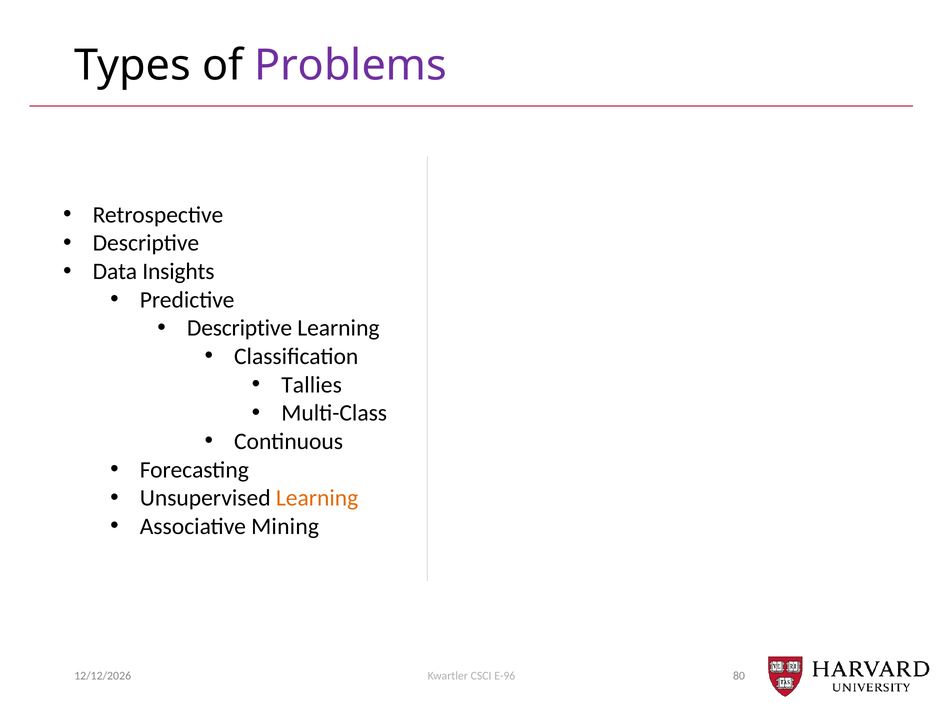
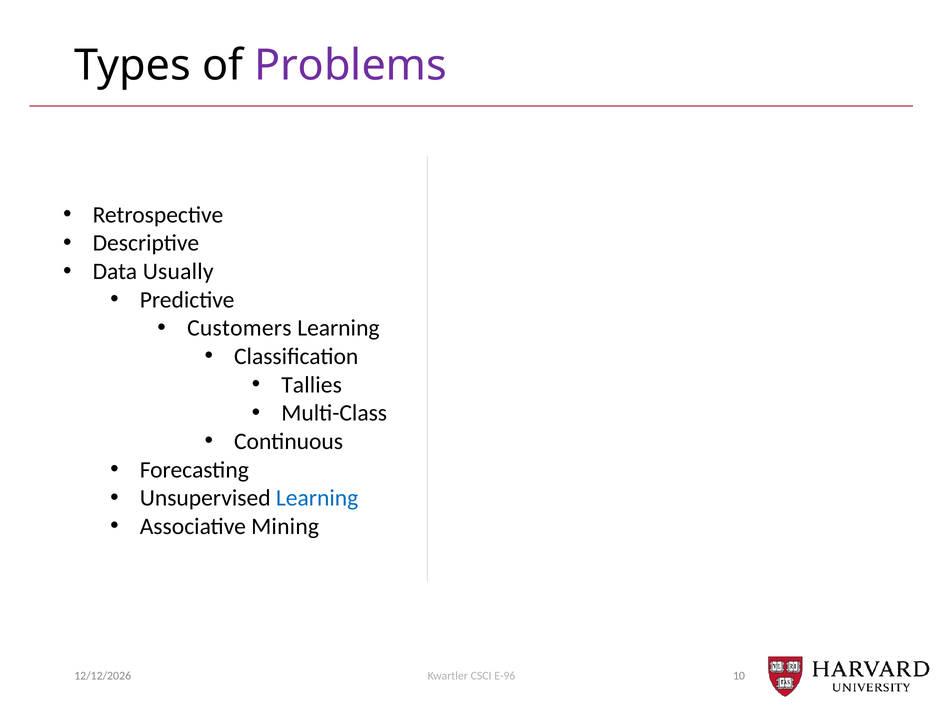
Insights: Insights -> Usually
Descriptive at (240, 328): Descriptive -> Customers
Learning at (317, 498) colour: orange -> blue
80: 80 -> 10
